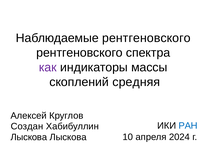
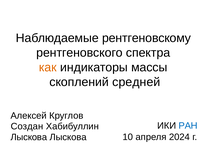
Наблюдаемые рентгеновского: рентгеновского -> рентгеновскому
как colour: purple -> orange
средняя: средняя -> средней
